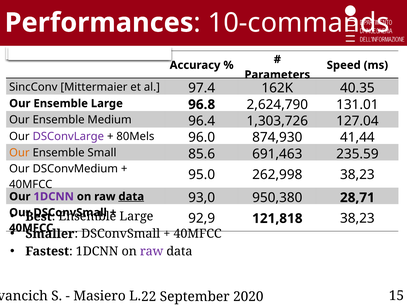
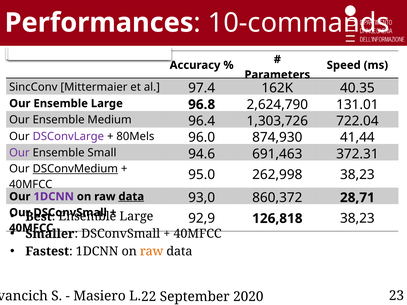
127.04: 127.04 -> 722.04
Our at (19, 153) colour: orange -> purple
85.6: 85.6 -> 94.6
235.59: 235.59 -> 372.31
DSConvMedium underline: none -> present
950,380: 950,380 -> 860,372
121,818: 121,818 -> 126,818
raw at (152, 251) colour: purple -> orange
15: 15 -> 23
